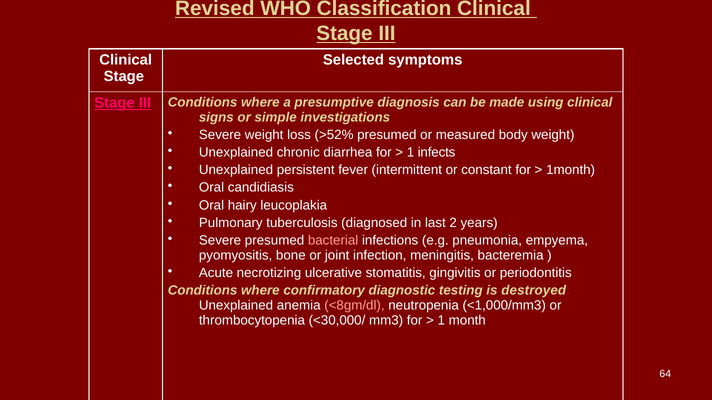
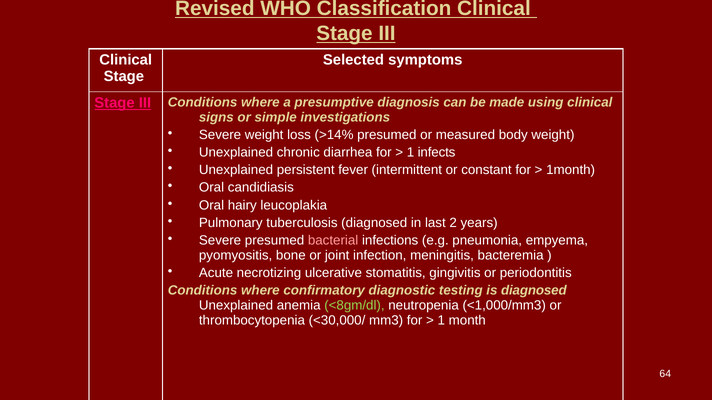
>52%: >52% -> >14%
is destroyed: destroyed -> diagnosed
<8gm/dl colour: pink -> light green
